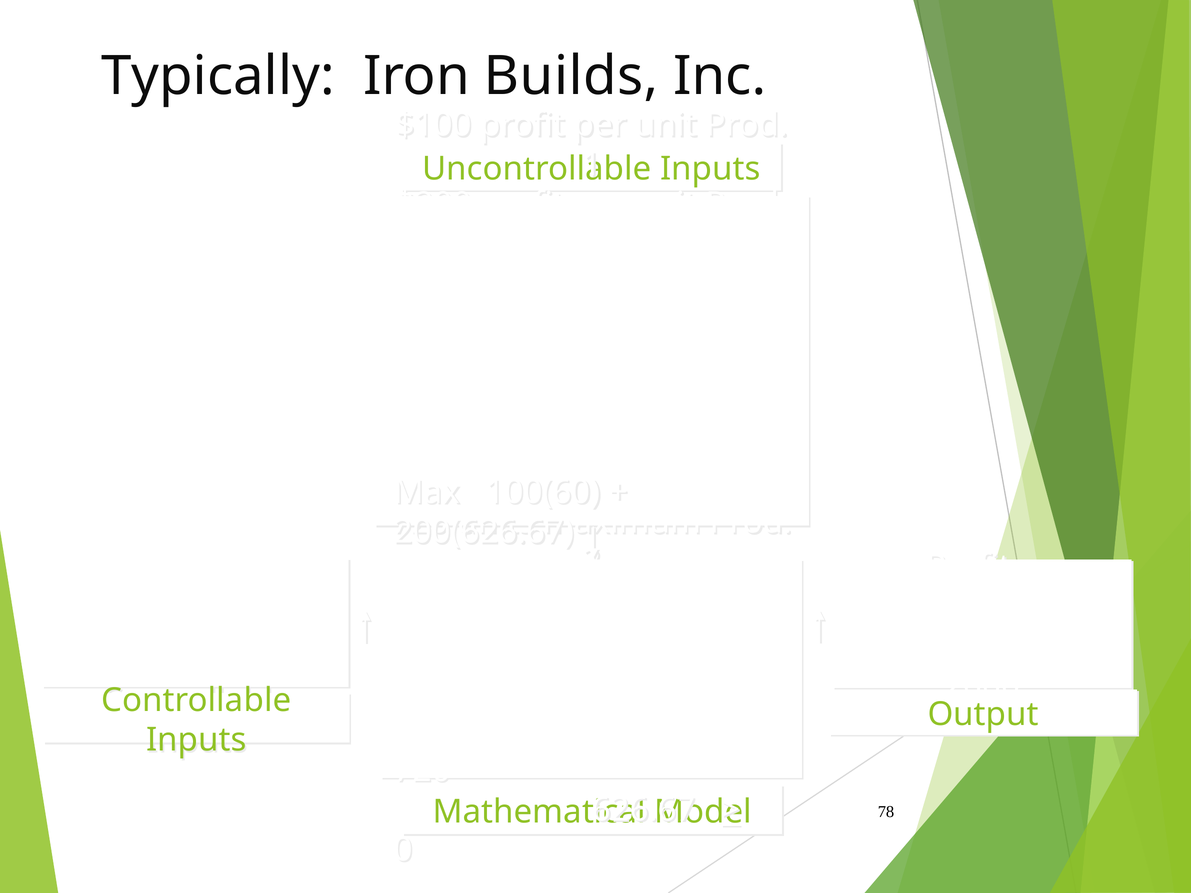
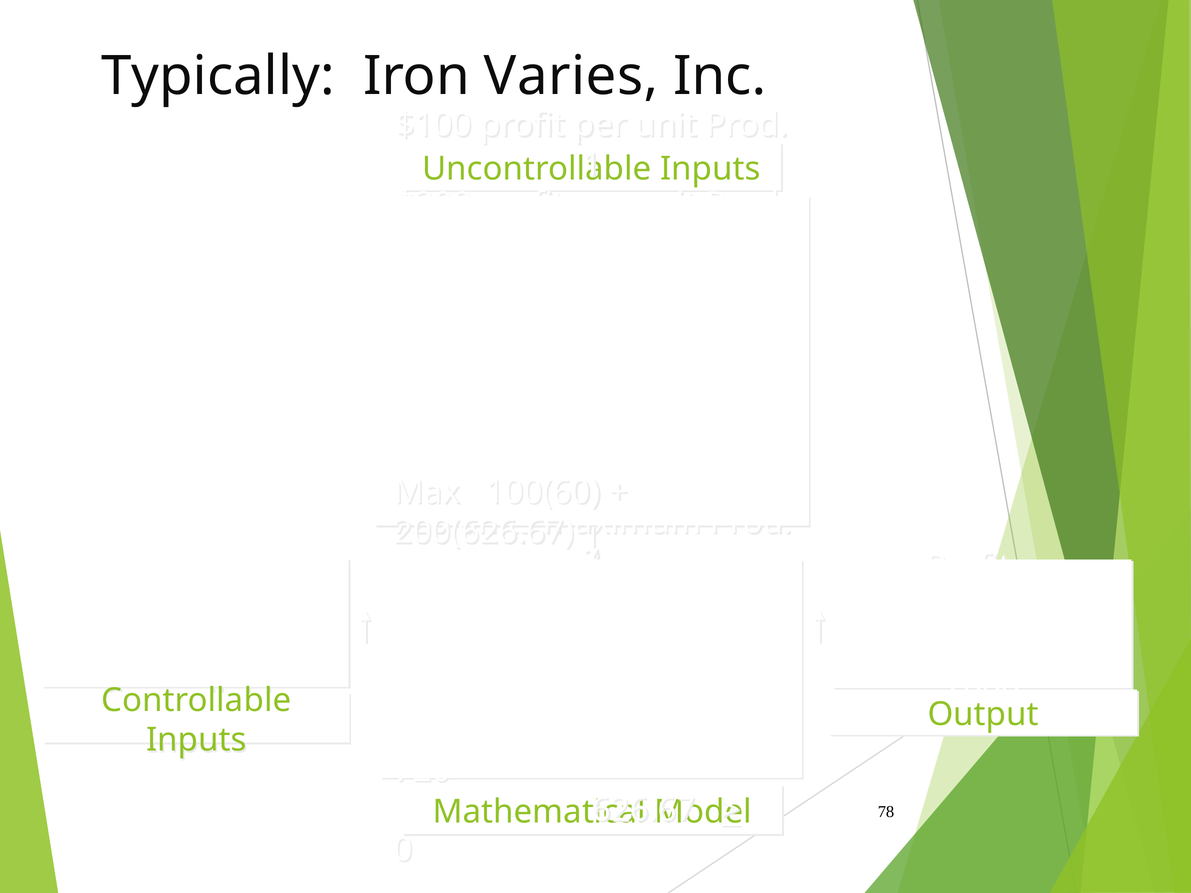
Builds: Builds -> Varies
